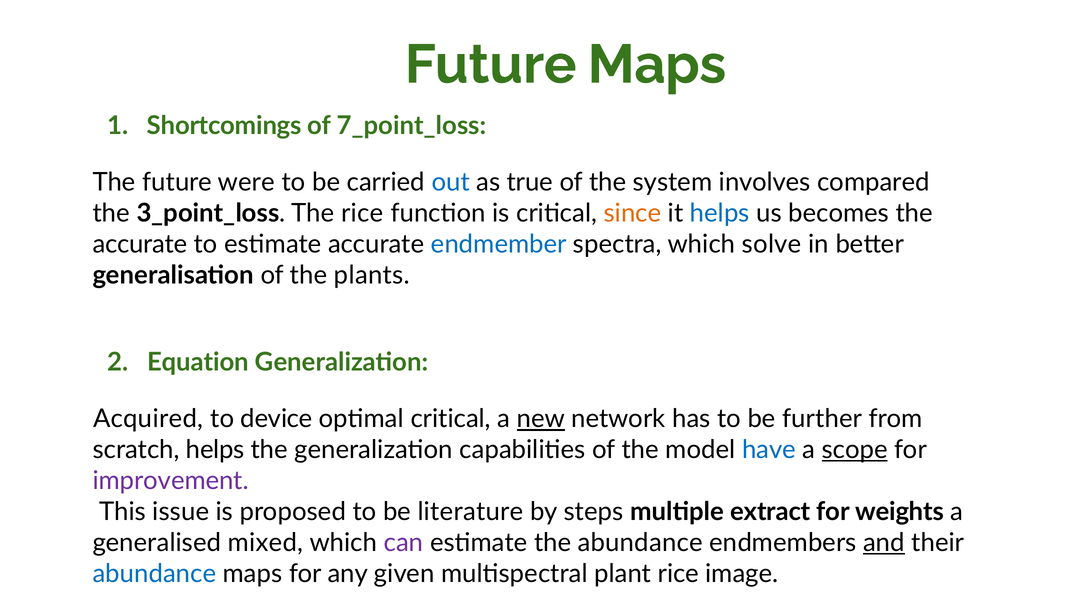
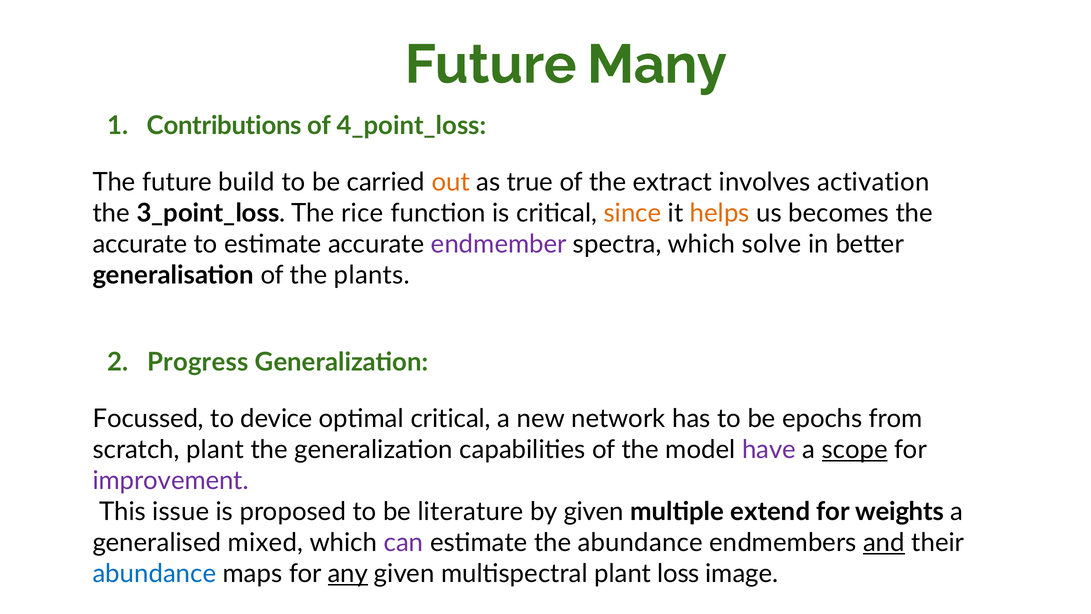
Future Maps: Maps -> Many
Shortcomings: Shortcomings -> Contributions
7_point_loss: 7_point_loss -> 4_point_loss
were: were -> build
out colour: blue -> orange
system: system -> extract
compared: compared -> activation
helps at (720, 213) colour: blue -> orange
endmember colour: blue -> purple
Equation: Equation -> Progress
Acquired: Acquired -> Focussed
new underline: present -> none
further: further -> epochs
scratch helps: helps -> plant
have colour: blue -> purple
by steps: steps -> given
extract: extract -> extend
any underline: none -> present
plant rice: rice -> loss
